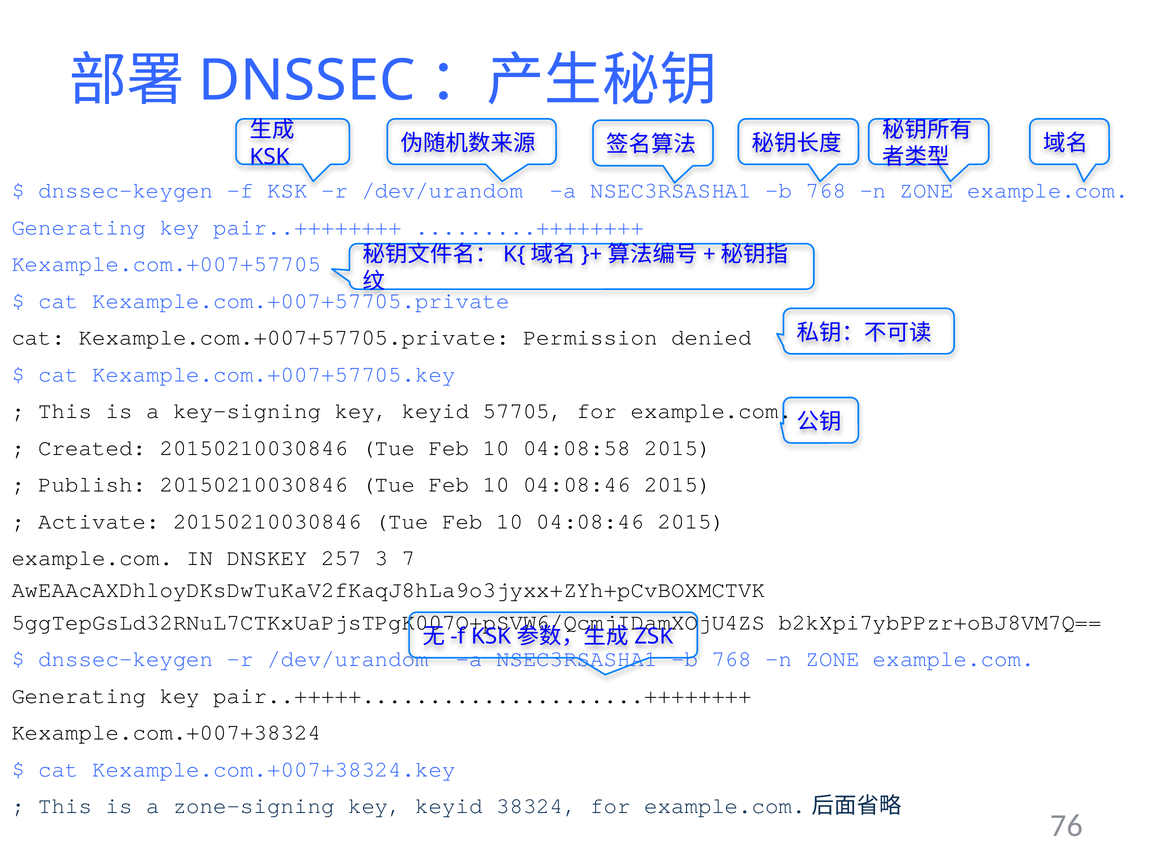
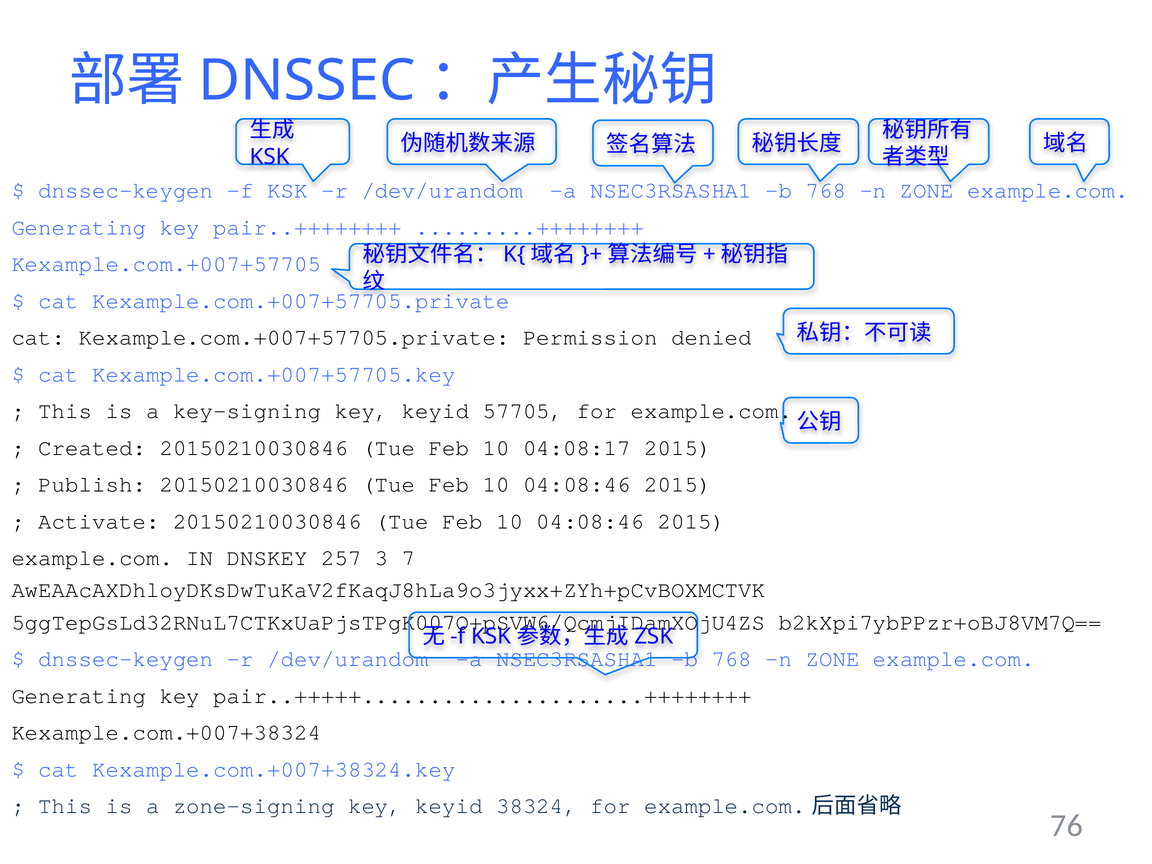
04:08:58: 04:08:58 -> 04:08:17
